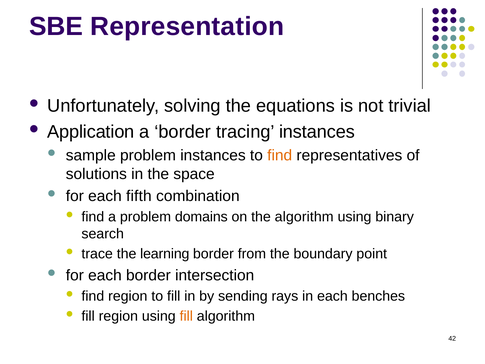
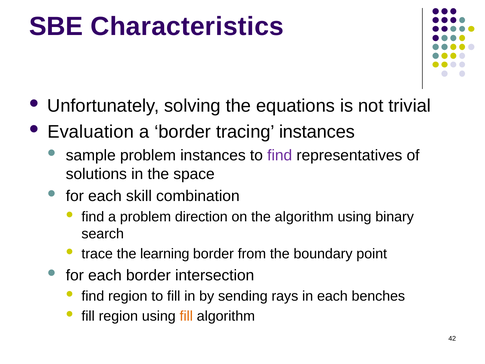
Representation: Representation -> Characteristics
Application: Application -> Evaluation
find at (280, 155) colour: orange -> purple
fifth: fifth -> skill
domains: domains -> direction
